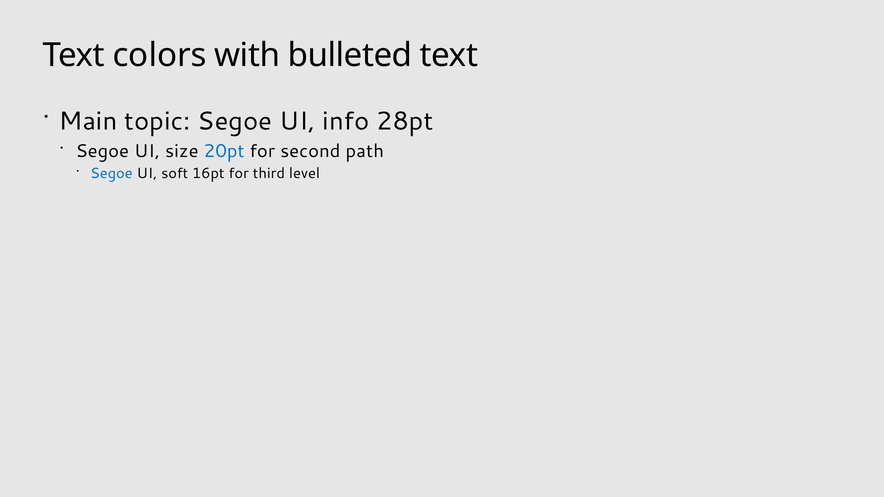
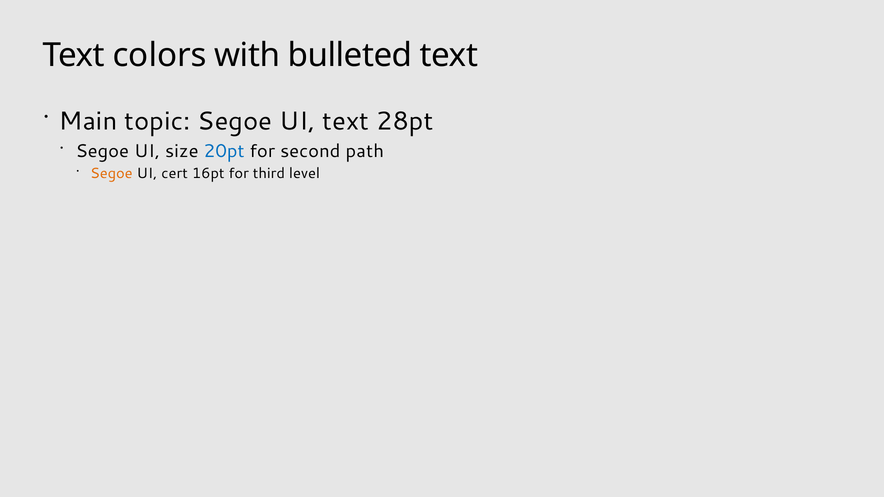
UI info: info -> text
Segoe at (111, 174) colour: blue -> orange
soft: soft -> cert
